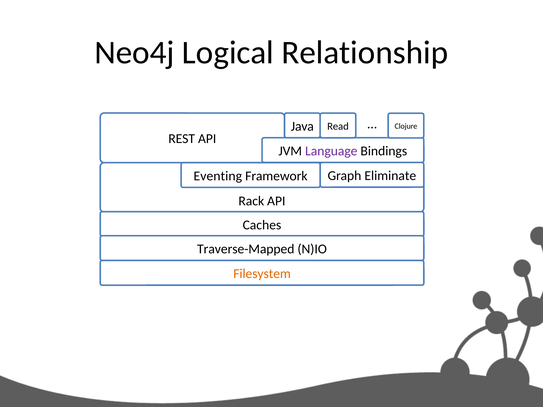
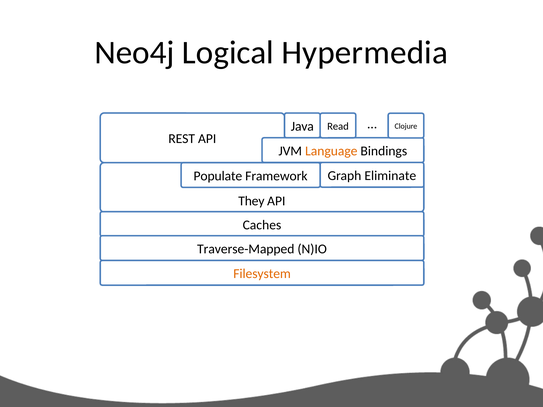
Relationship: Relationship -> Hypermedia
Language colour: purple -> orange
Eventing: Eventing -> Populate
Rack: Rack -> They
